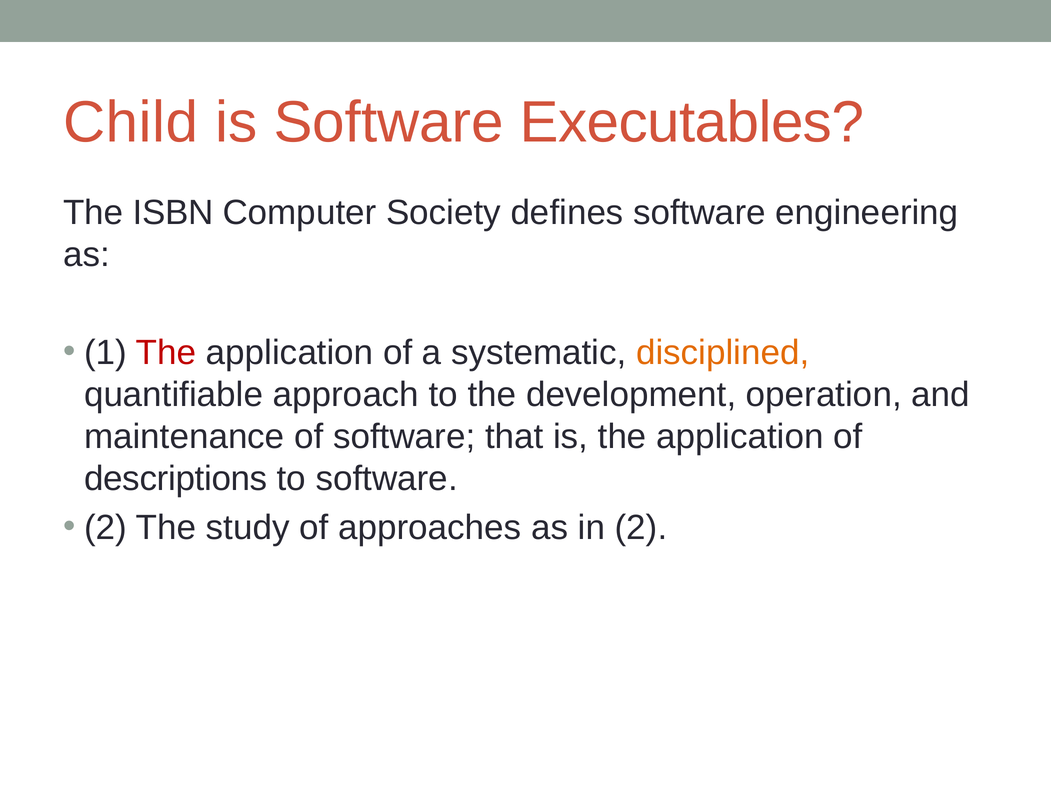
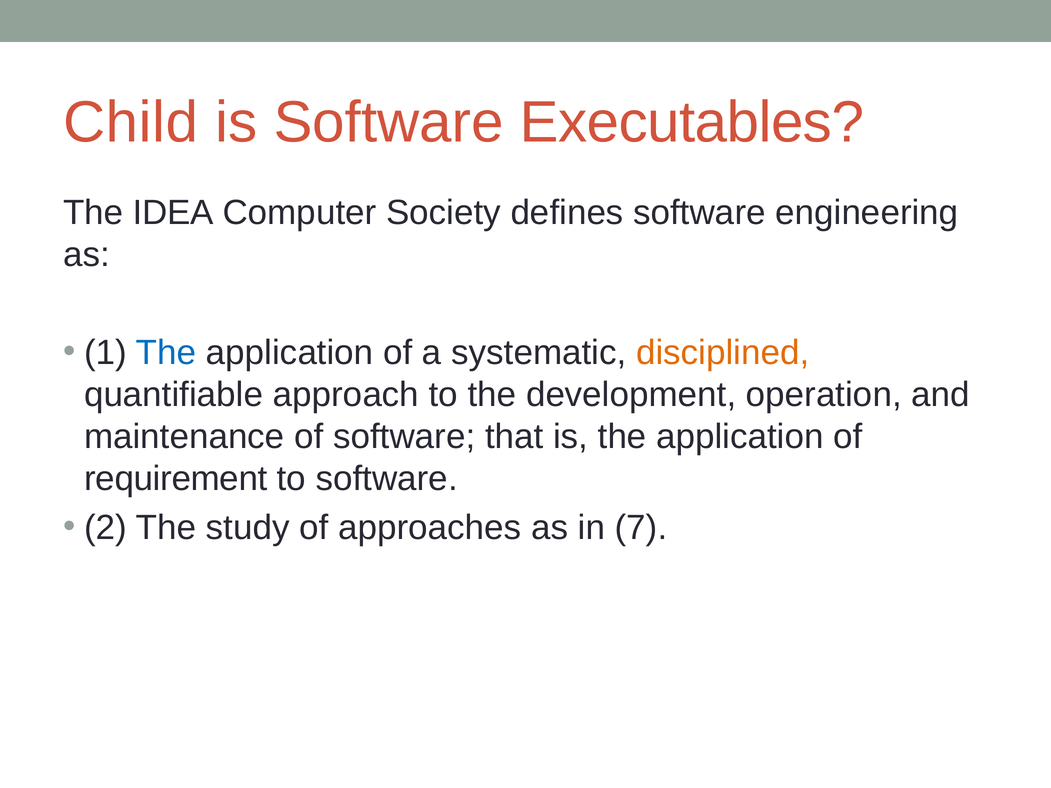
ISBN: ISBN -> IDEA
The at (166, 353) colour: red -> blue
descriptions: descriptions -> requirement
2: 2 -> 7
